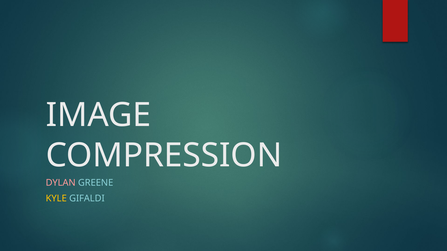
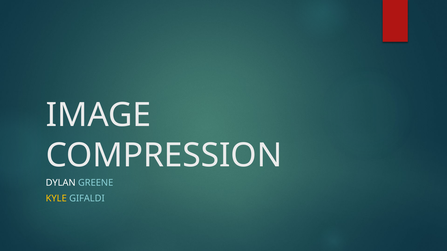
DYLAN colour: pink -> white
